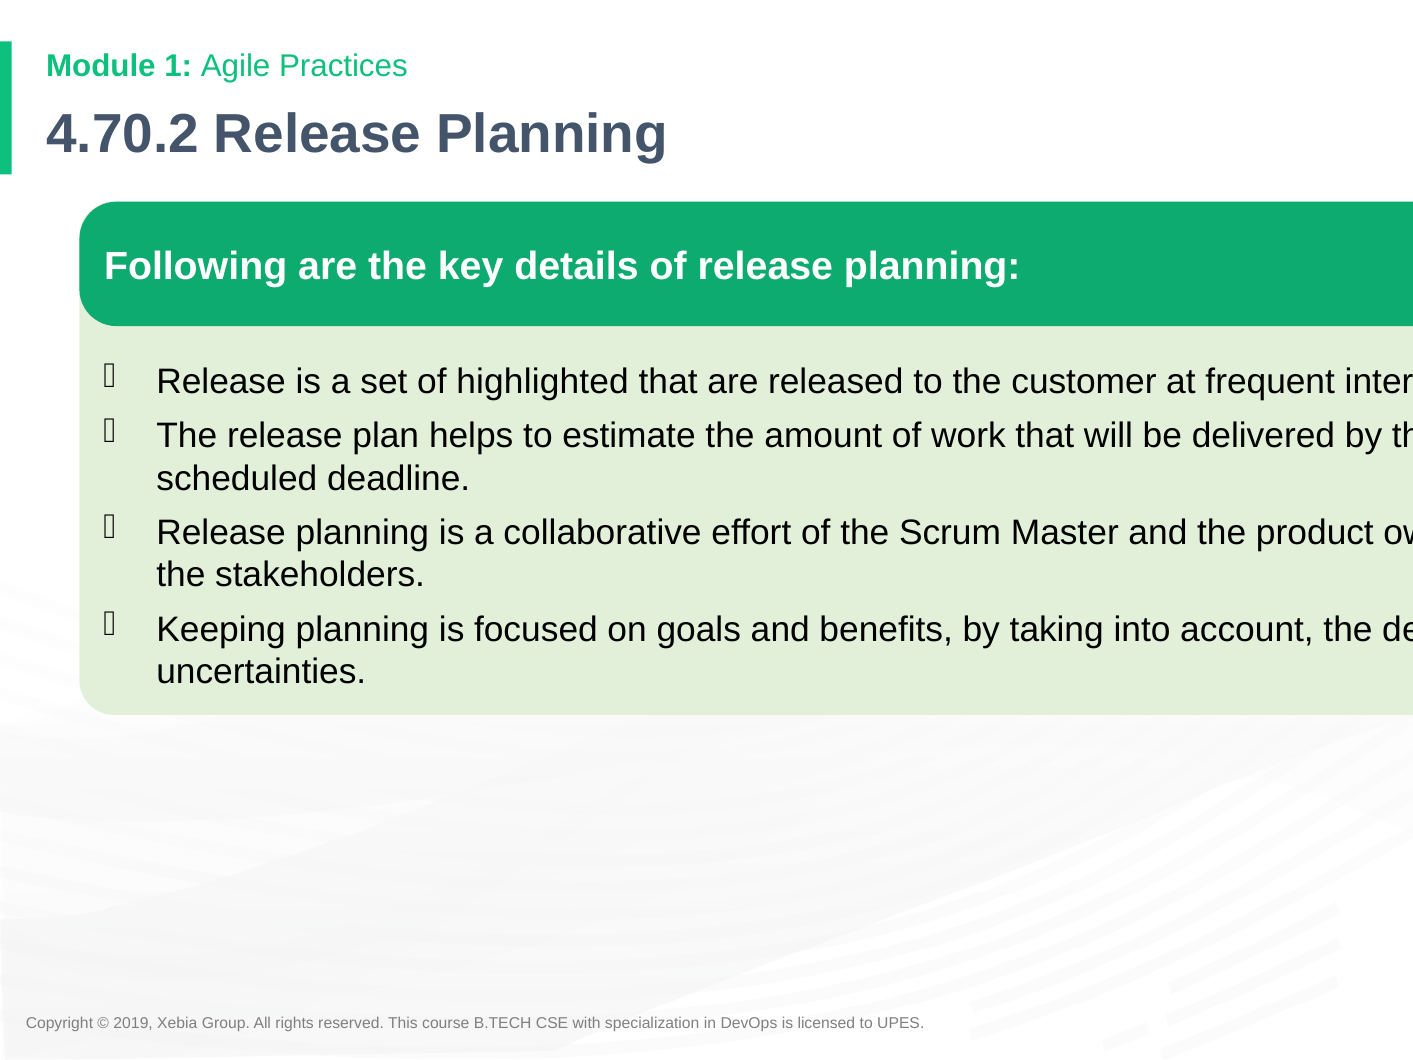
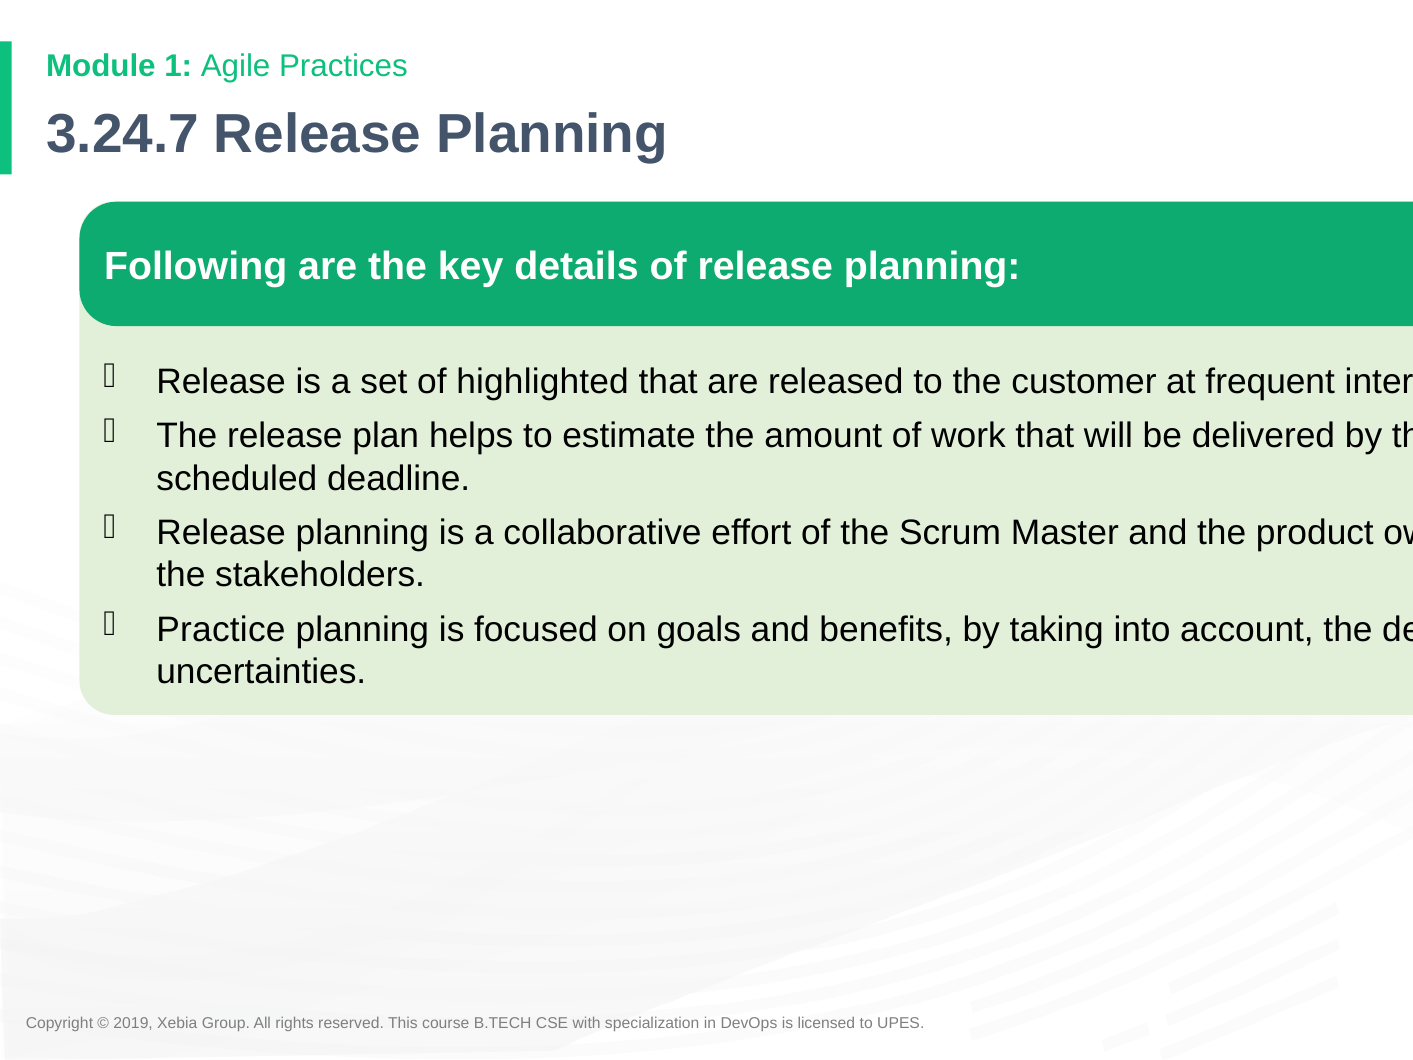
4.70.2: 4.70.2 -> 3.24.7
Keeping: Keeping -> Practice
